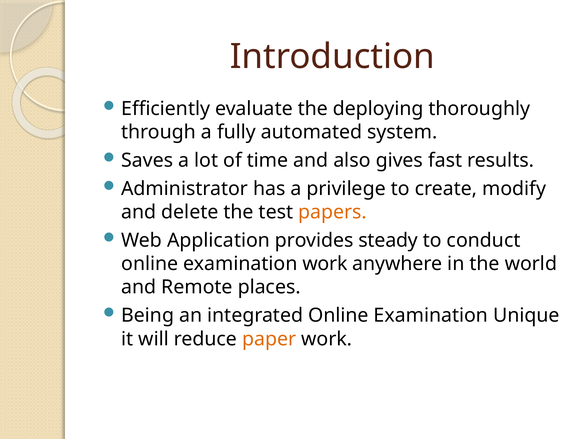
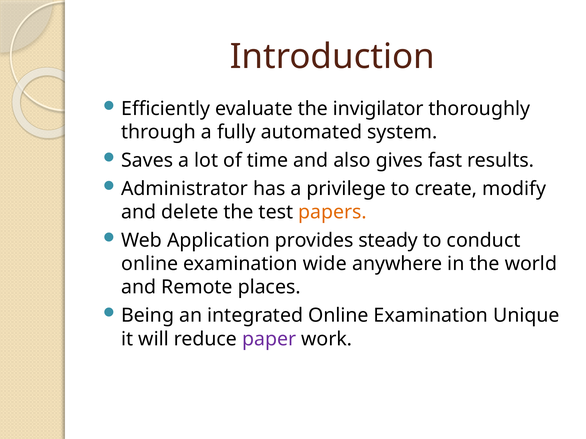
deploying: deploying -> invigilator
examination work: work -> wide
paper colour: orange -> purple
